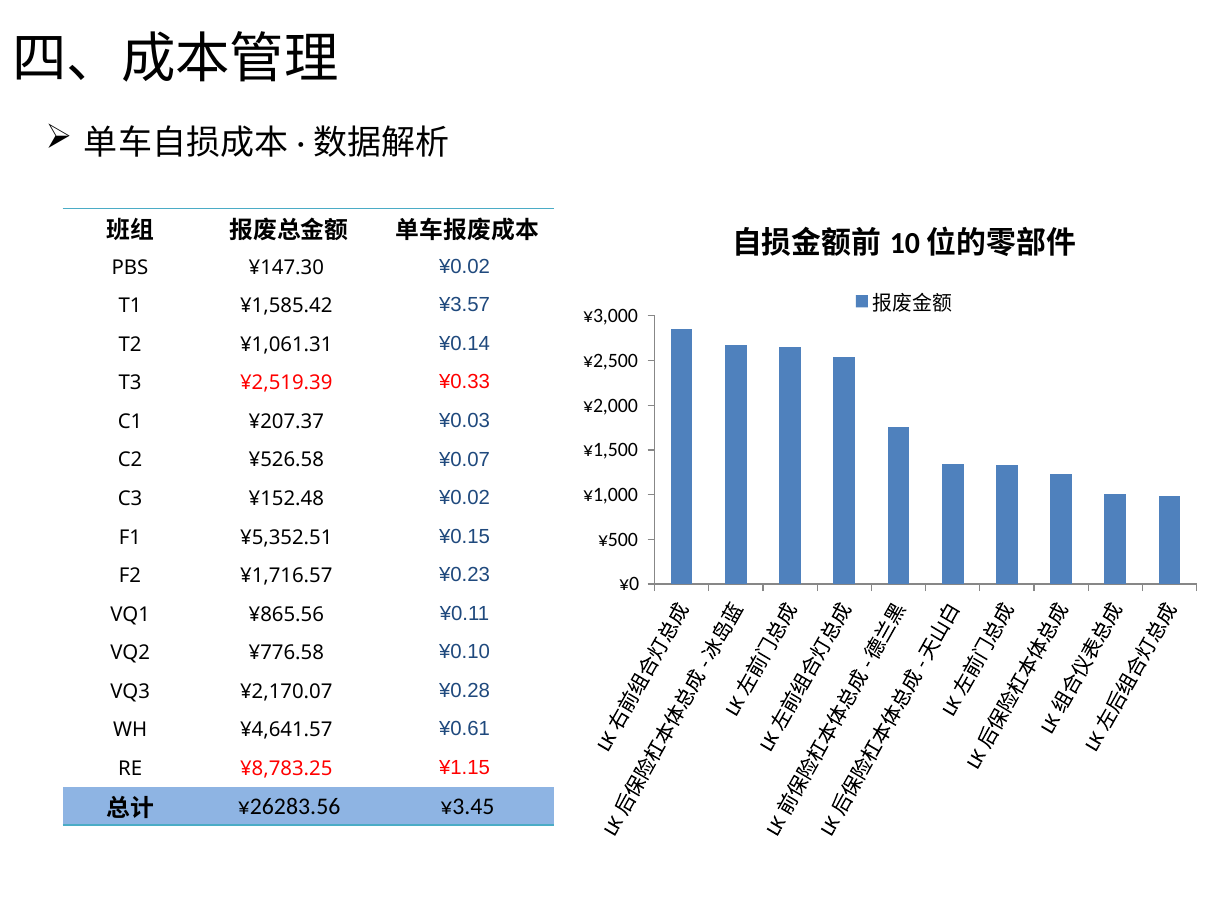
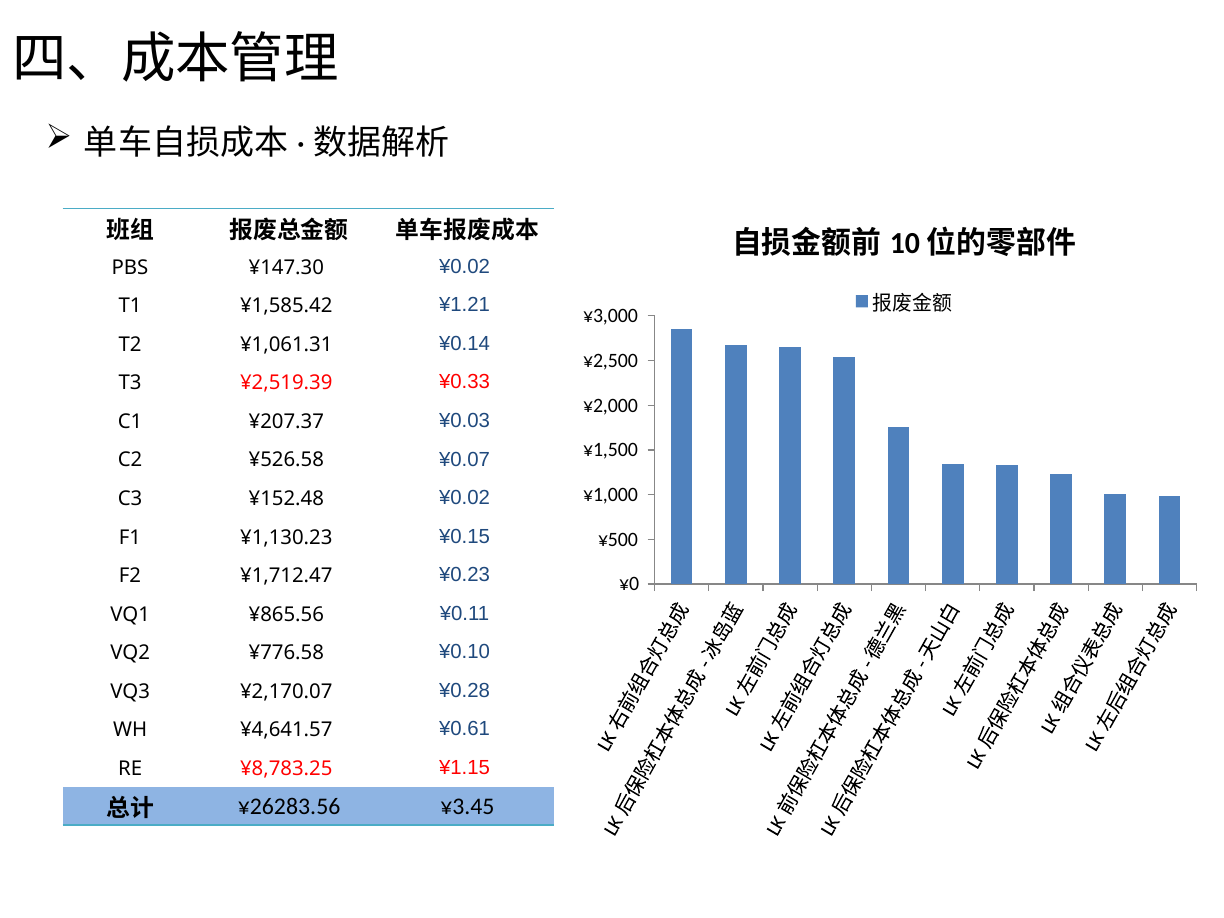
¥3.57: ¥3.57 -> ¥1.21
¥5,352.51: ¥5,352.51 -> ¥1,130.23
¥1,716.57: ¥1,716.57 -> ¥1,712.47
